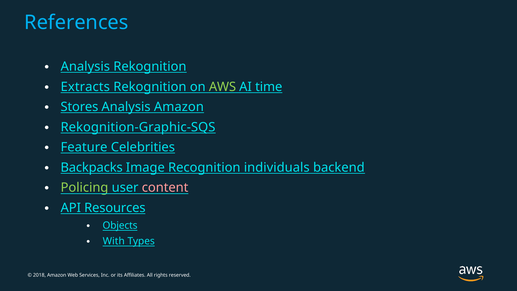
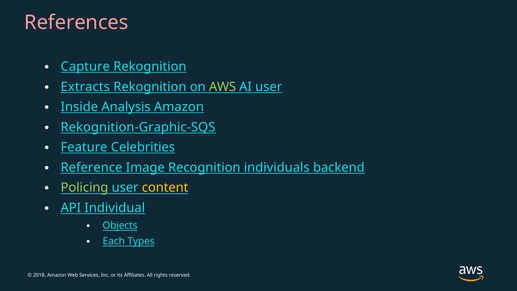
References colour: light blue -> pink
Analysis at (85, 67): Analysis -> Capture
AI time: time -> user
Stores: Stores -> Inside
Backpacks: Backpacks -> Reference
content colour: pink -> yellow
Resources: Resources -> Individual
With: With -> Each
